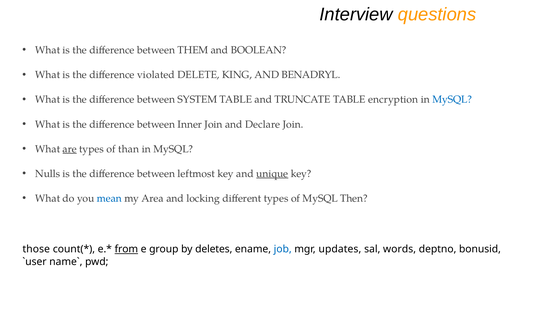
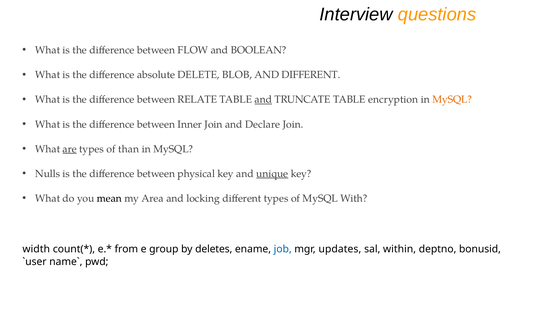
THEM: THEM -> FLOW
violated: violated -> absolute
KING: KING -> BLOB
AND BENADRYL: BENADRYL -> DIFFERENT
SYSTEM: SYSTEM -> RELATE
and at (263, 99) underline: none -> present
MySQL at (452, 99) colour: blue -> orange
leftmost: leftmost -> physical
mean colour: blue -> black
Then: Then -> With
those: those -> width
from underline: present -> none
words: words -> within
